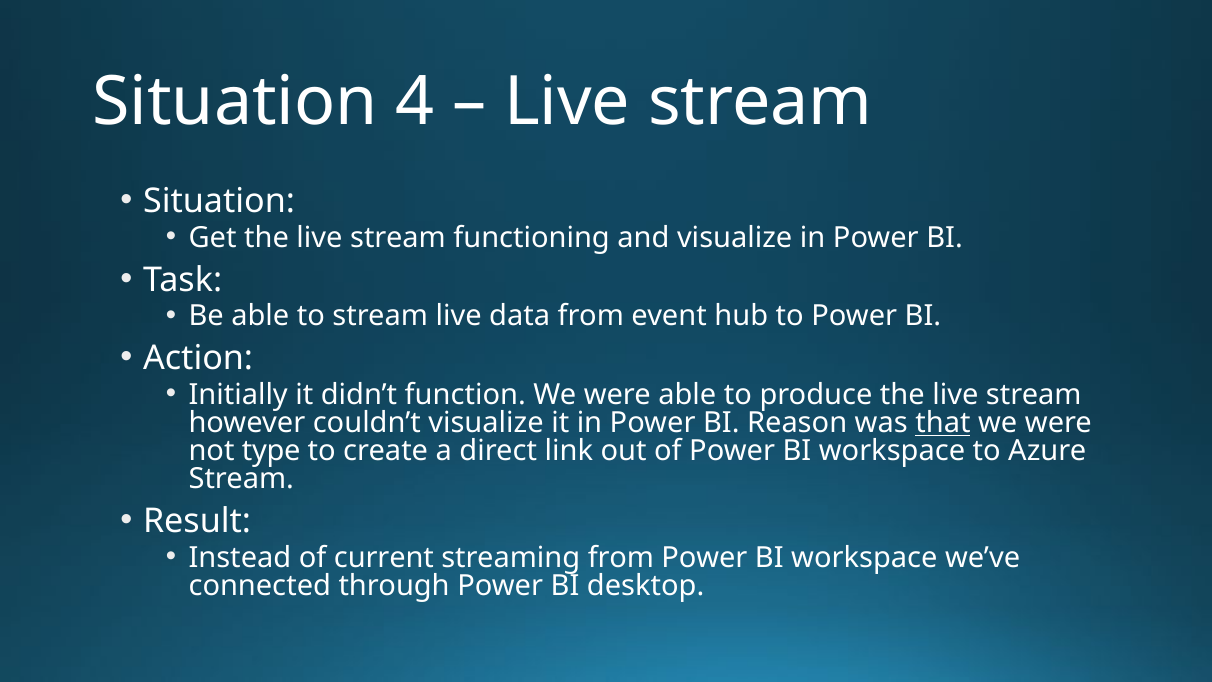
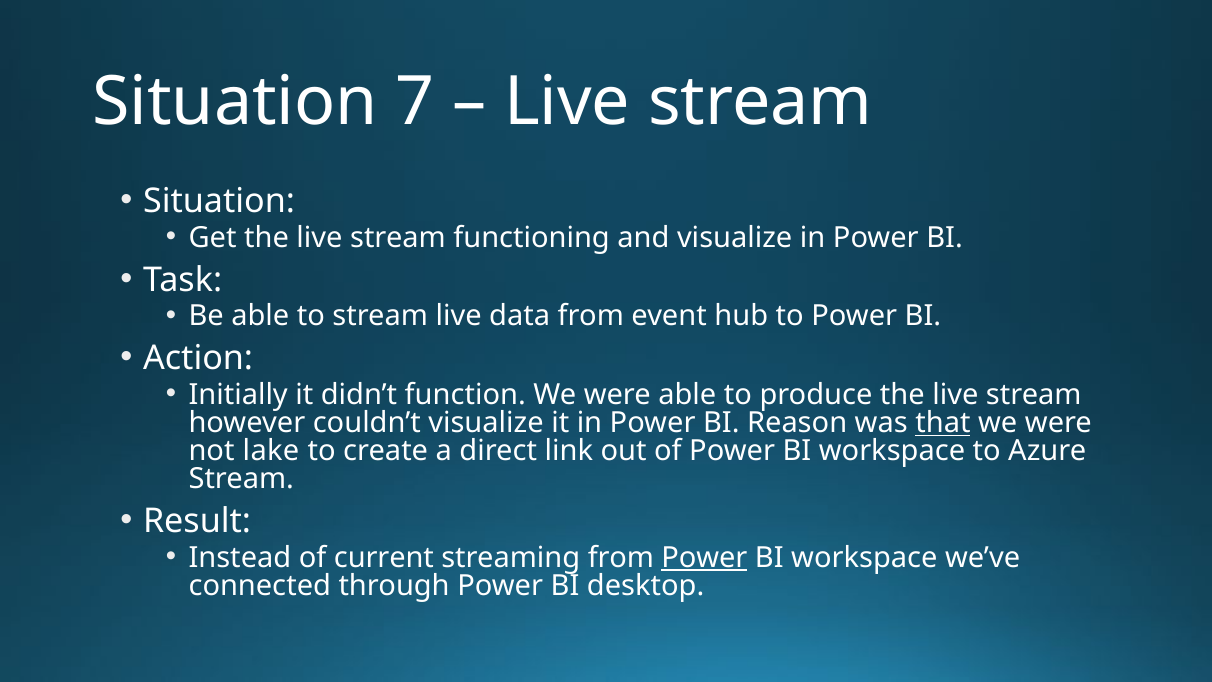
4: 4 -> 7
type: type -> lake
Power at (704, 558) underline: none -> present
